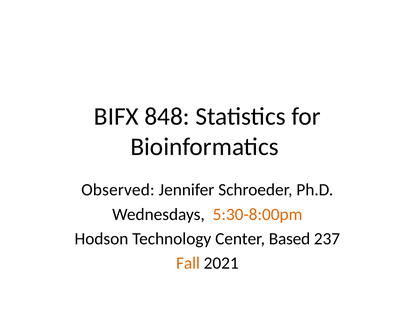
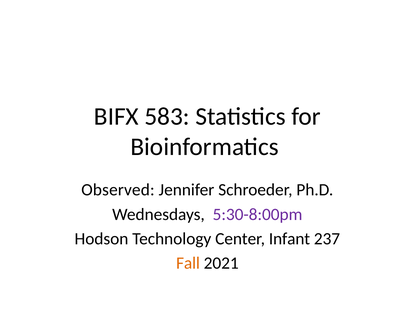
848: 848 -> 583
5:30-8:00pm colour: orange -> purple
Based: Based -> Infant
